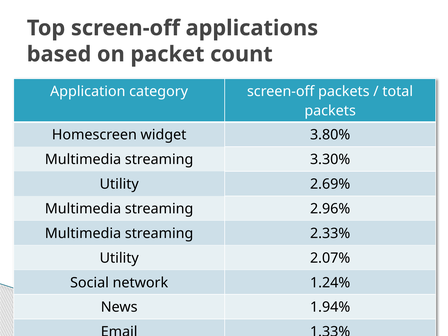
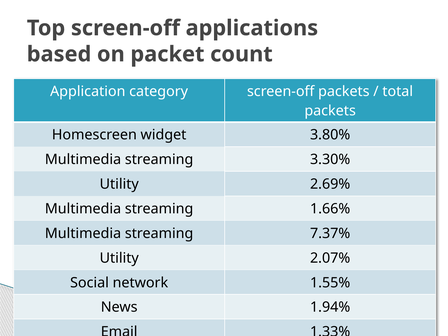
2.96%: 2.96% -> 1.66%
2.33%: 2.33% -> 7.37%
1.24%: 1.24% -> 1.55%
